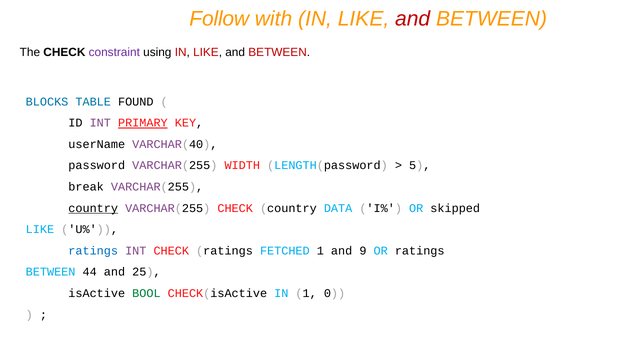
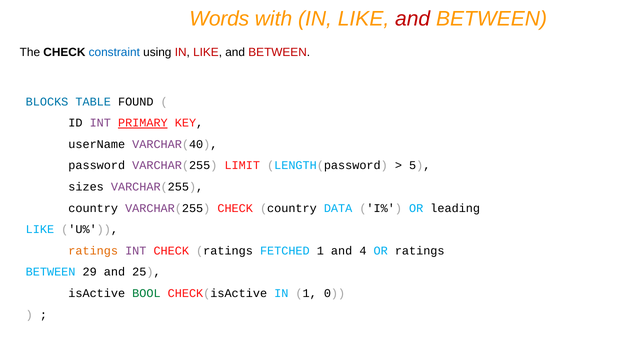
Follow: Follow -> Words
constraint colour: purple -> blue
WIDTH: WIDTH -> LIMIT
break: break -> sizes
country at (93, 208) underline: present -> none
skipped: skipped -> leading
ratings at (93, 251) colour: blue -> orange
9: 9 -> 4
44: 44 -> 29
